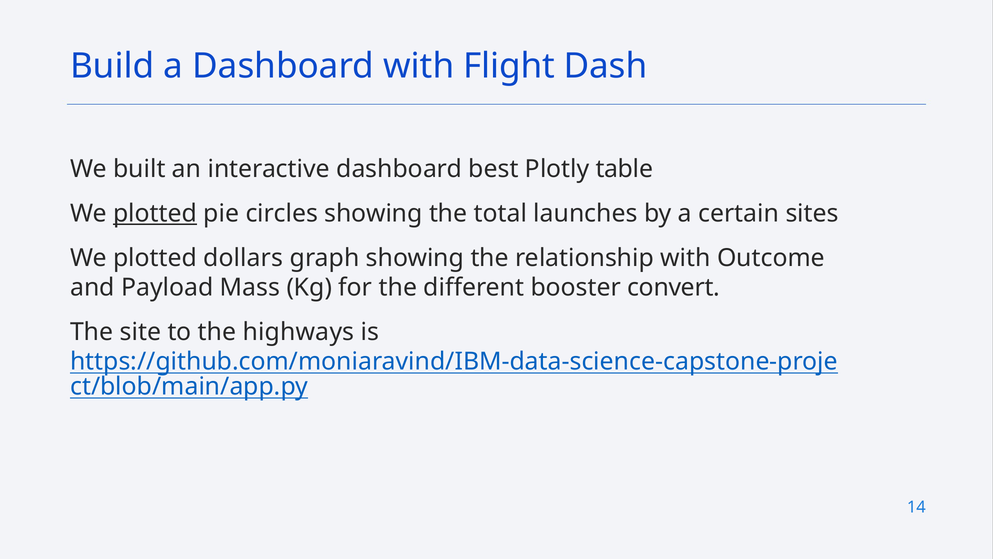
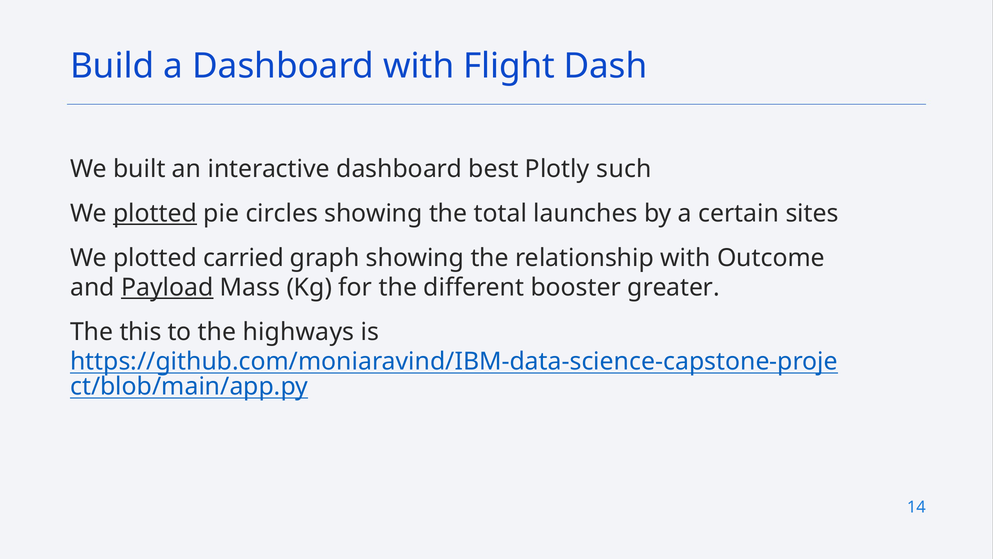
table: table -> such
dollars: dollars -> carried
Payload underline: none -> present
convert: convert -> greater
site: site -> this
